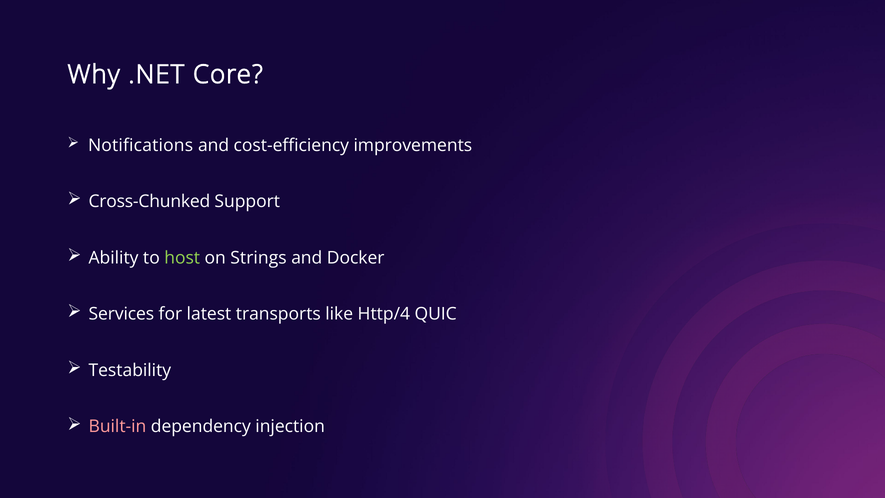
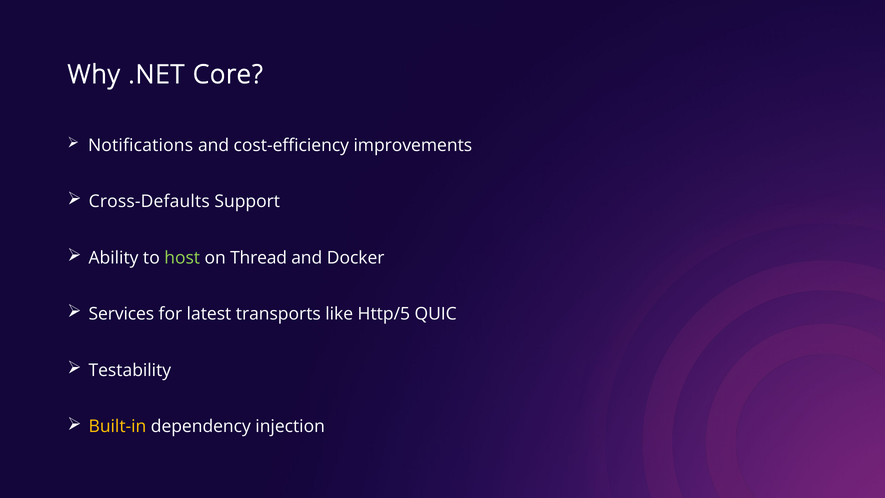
Cross-Chunked: Cross-Chunked -> Cross-Defaults
Strings: Strings -> Thread
Http/4: Http/4 -> Http/5
Built-in colour: pink -> yellow
